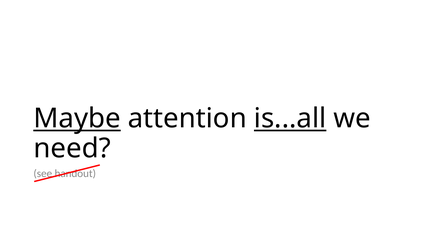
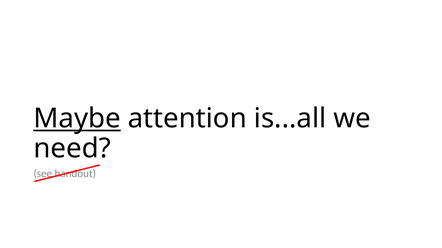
is...all underline: present -> none
